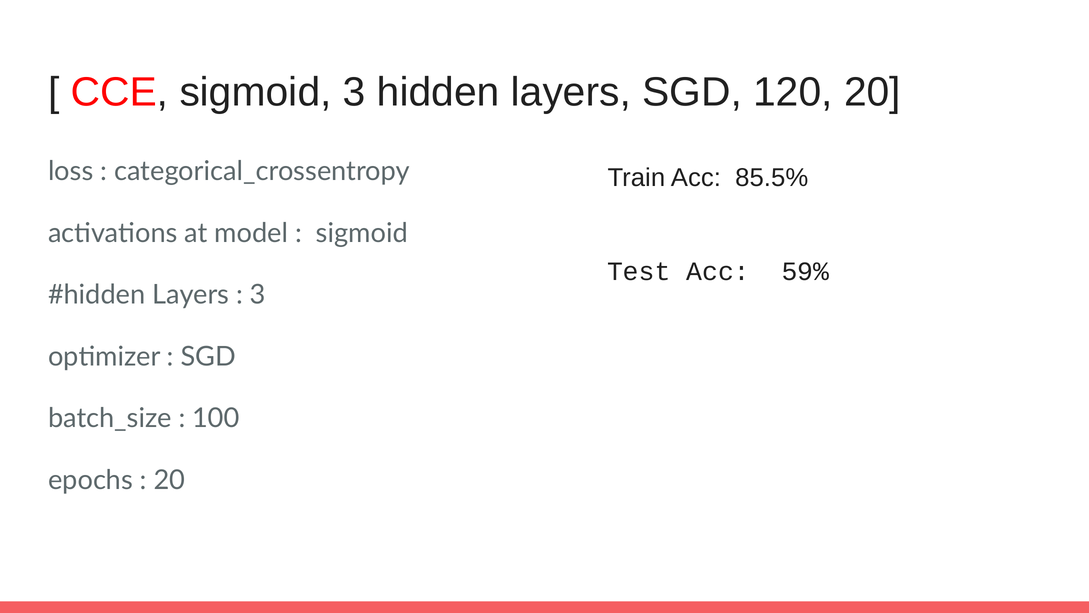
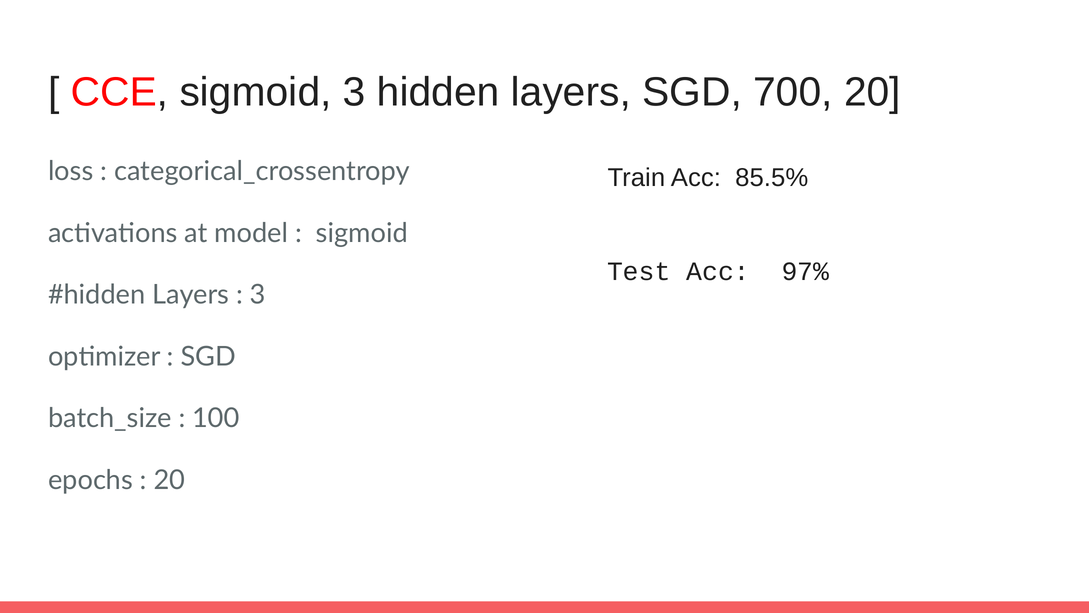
120: 120 -> 700
59%: 59% -> 97%
